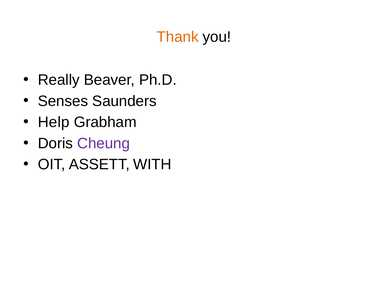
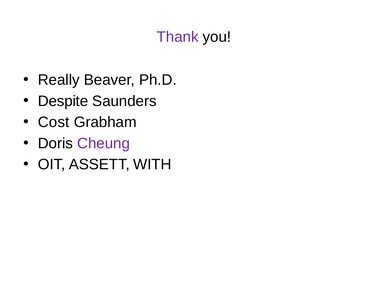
Thank colour: orange -> purple
Senses: Senses -> Despite
Help: Help -> Cost
